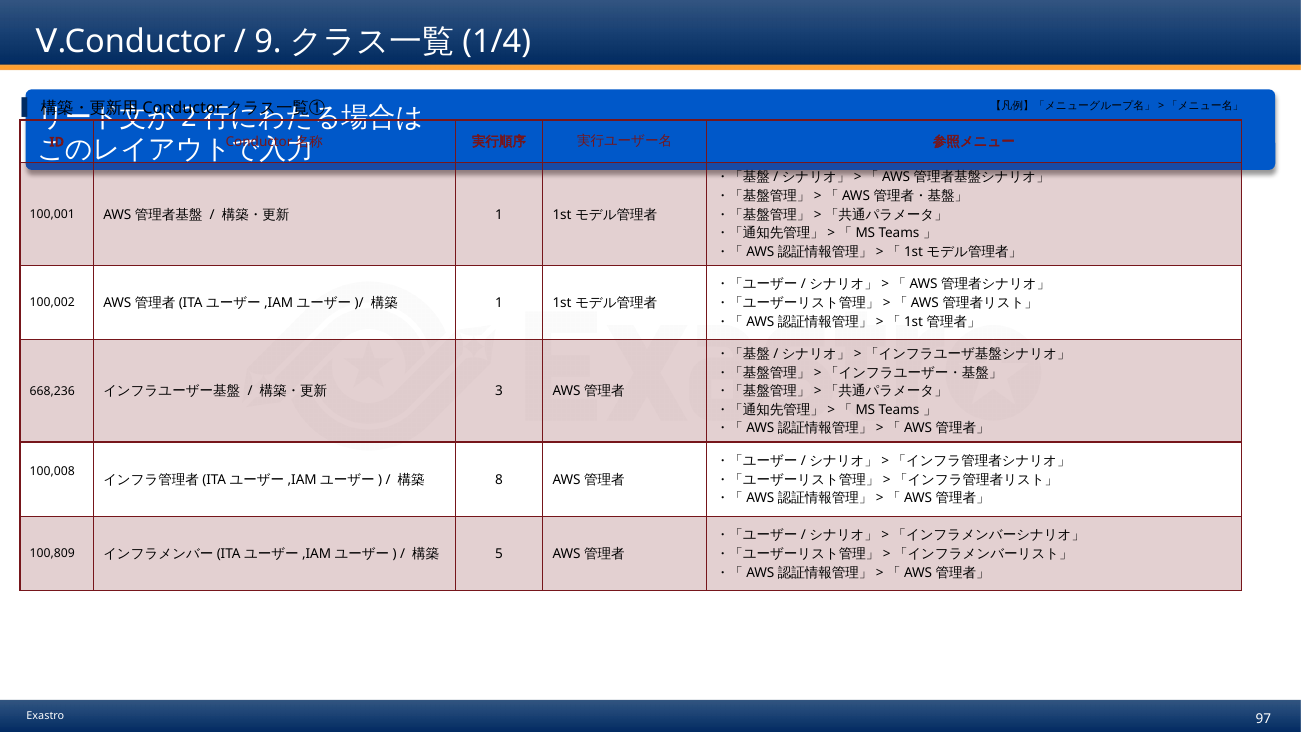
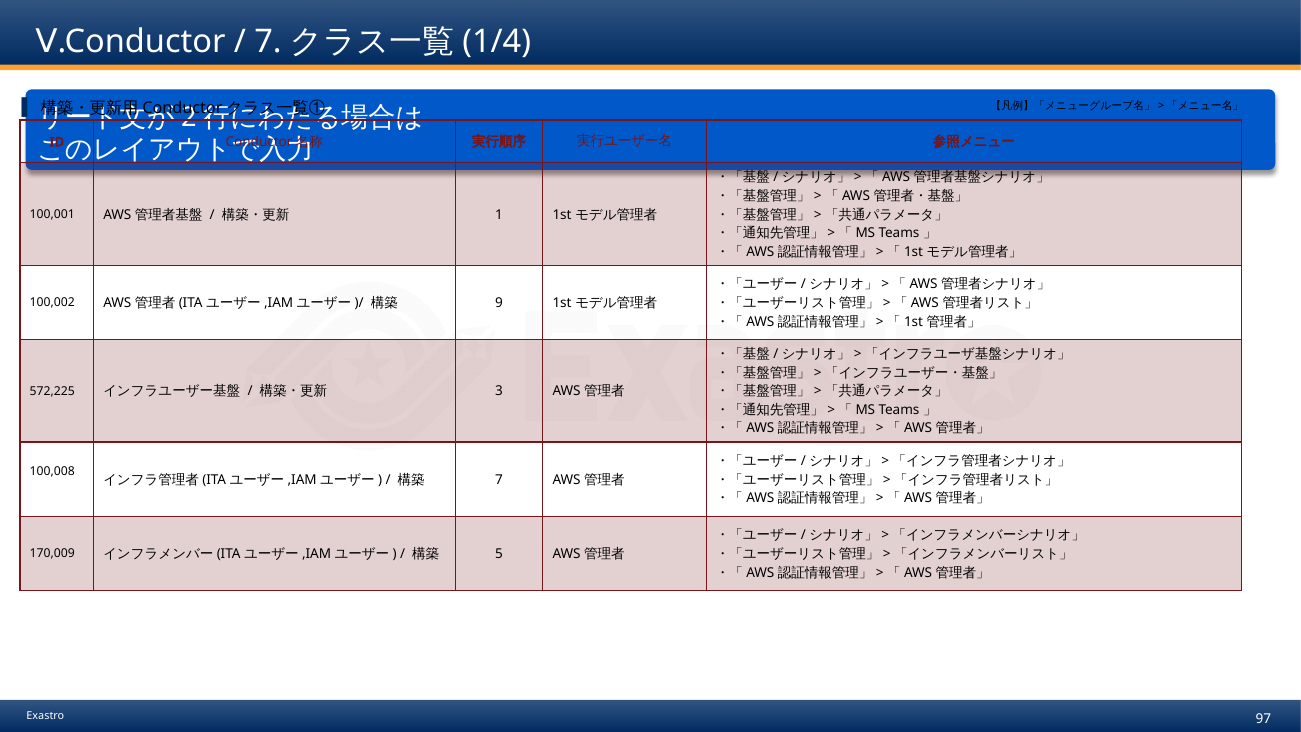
9 at (268, 41): 9 -> 7
1 at (499, 303): 1 -> 9
668,236: 668,236 -> 572,225
8 at (499, 480): 8 -> 7
100,809: 100,809 -> 170,009
